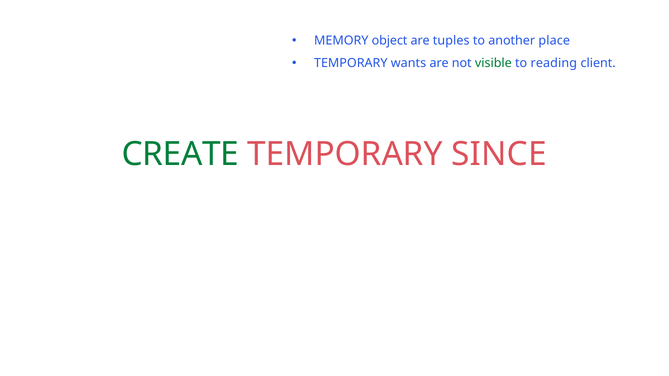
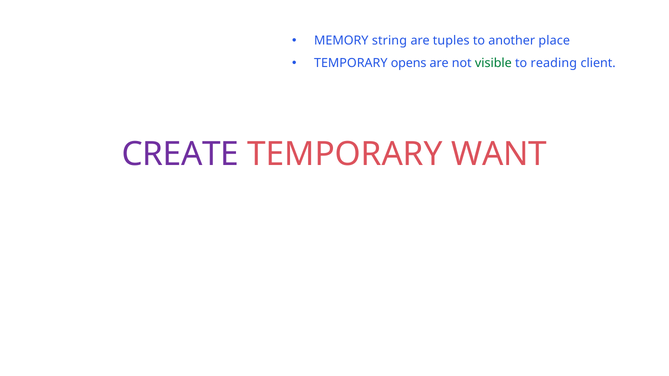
object: object -> string
wants: wants -> opens
CREATE colour: green -> purple
SINCE: SINCE -> WANT
